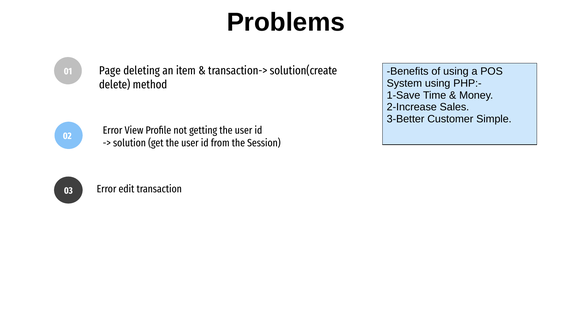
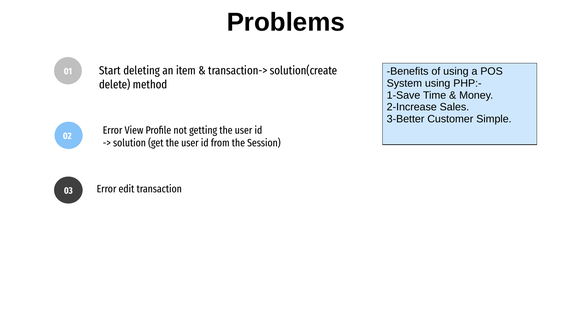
Page: Page -> Start
